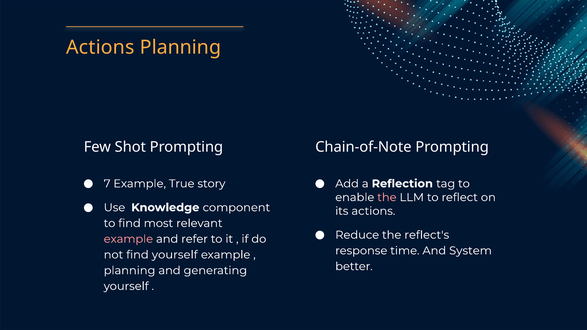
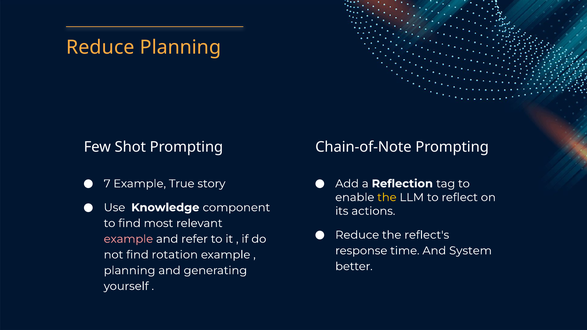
Actions at (100, 48): Actions -> Reduce
the at (387, 197) colour: pink -> yellow
find yourself: yourself -> rotation
